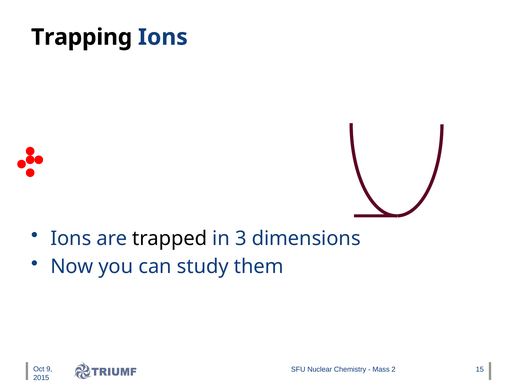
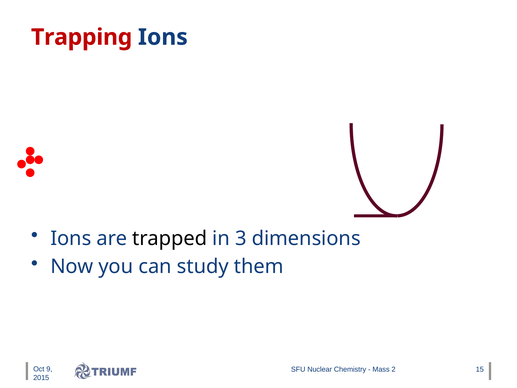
Trapping colour: black -> red
